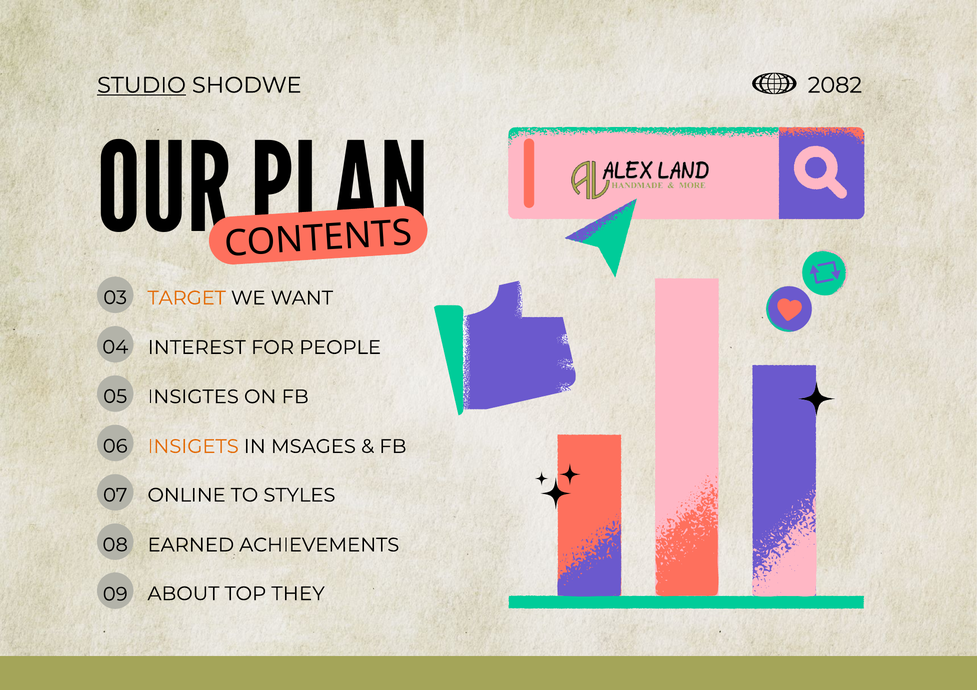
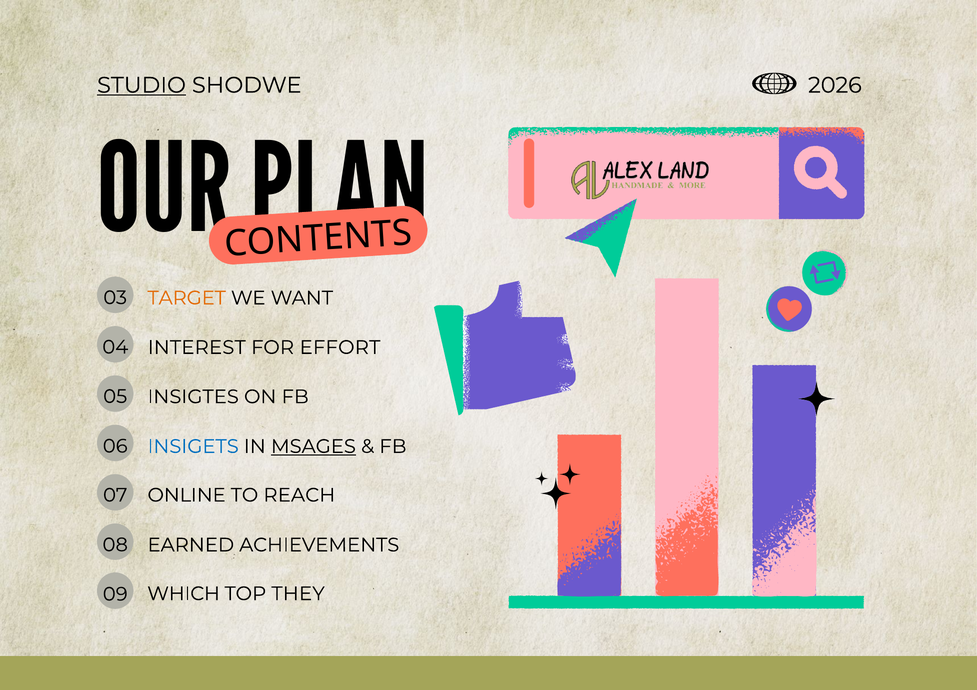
2082: 2082 -> 2026
PEOPLE: PEOPLE -> EFFORT
INSIGETS colour: orange -> blue
MSAGES underline: none -> present
STYLES: STYLES -> REACH
ABOUT: ABOUT -> WHICH
